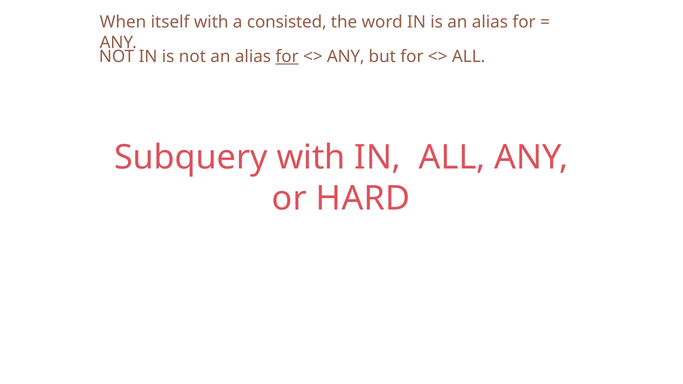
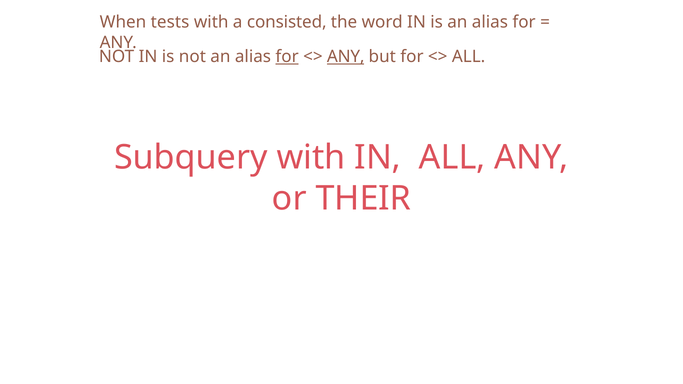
itself: itself -> tests
ANY at (346, 57) underline: none -> present
HARD: HARD -> THEIR
